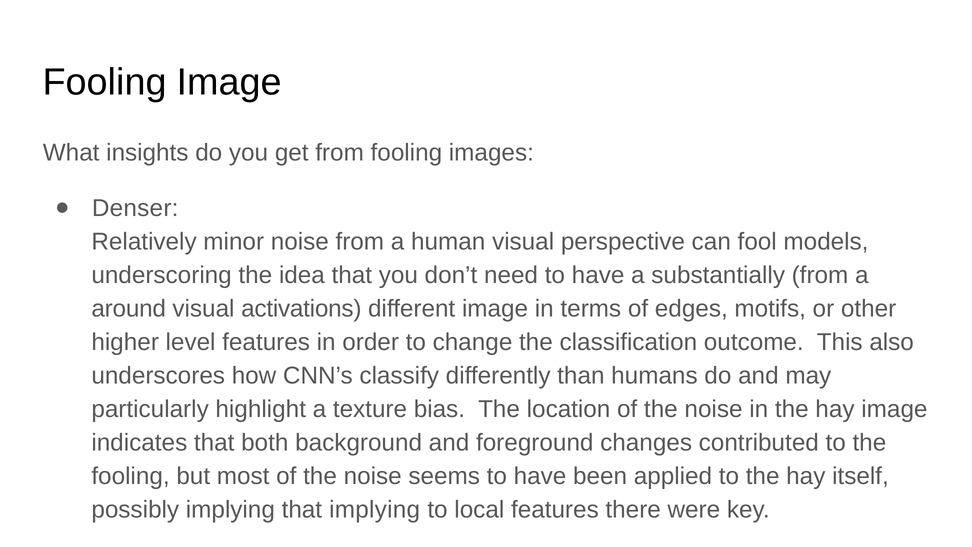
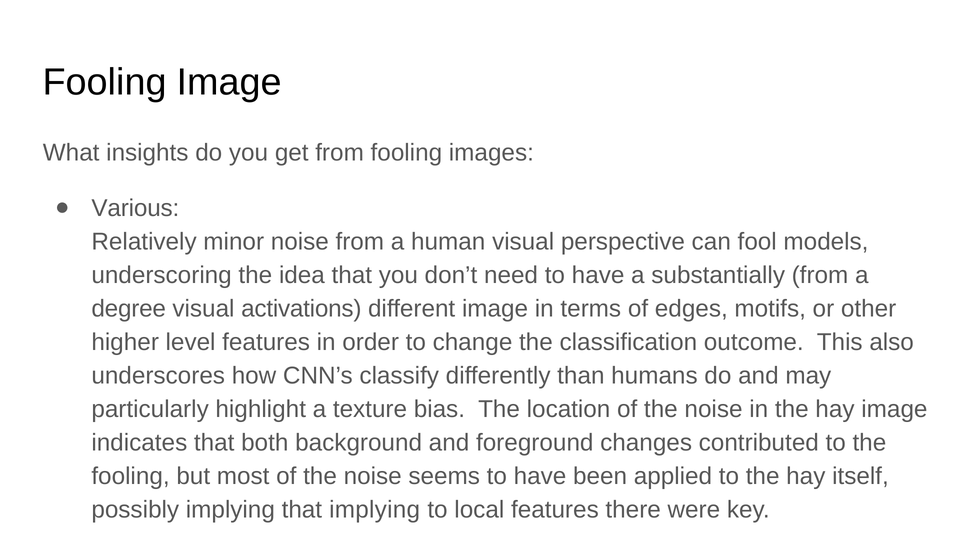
Denser: Denser -> Various
around: around -> degree
